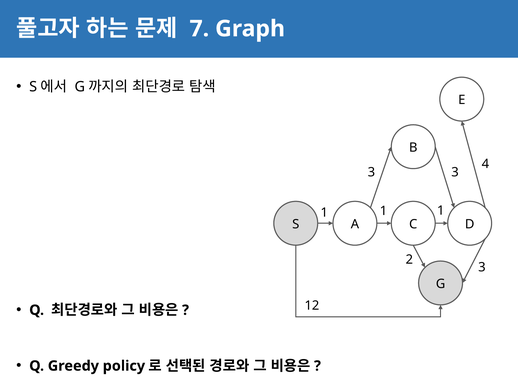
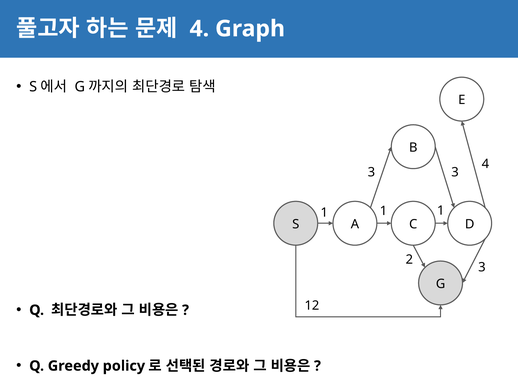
7 at (199, 29): 7 -> 4
